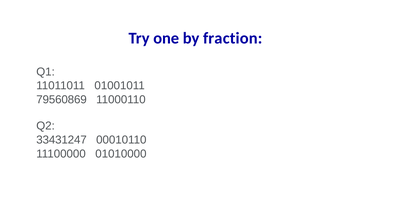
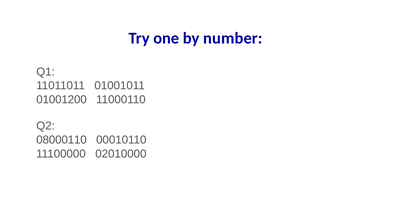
fraction: fraction -> number
79560869: 79560869 -> 01001200
33431247: 33431247 -> 08000110
01010000: 01010000 -> 02010000
